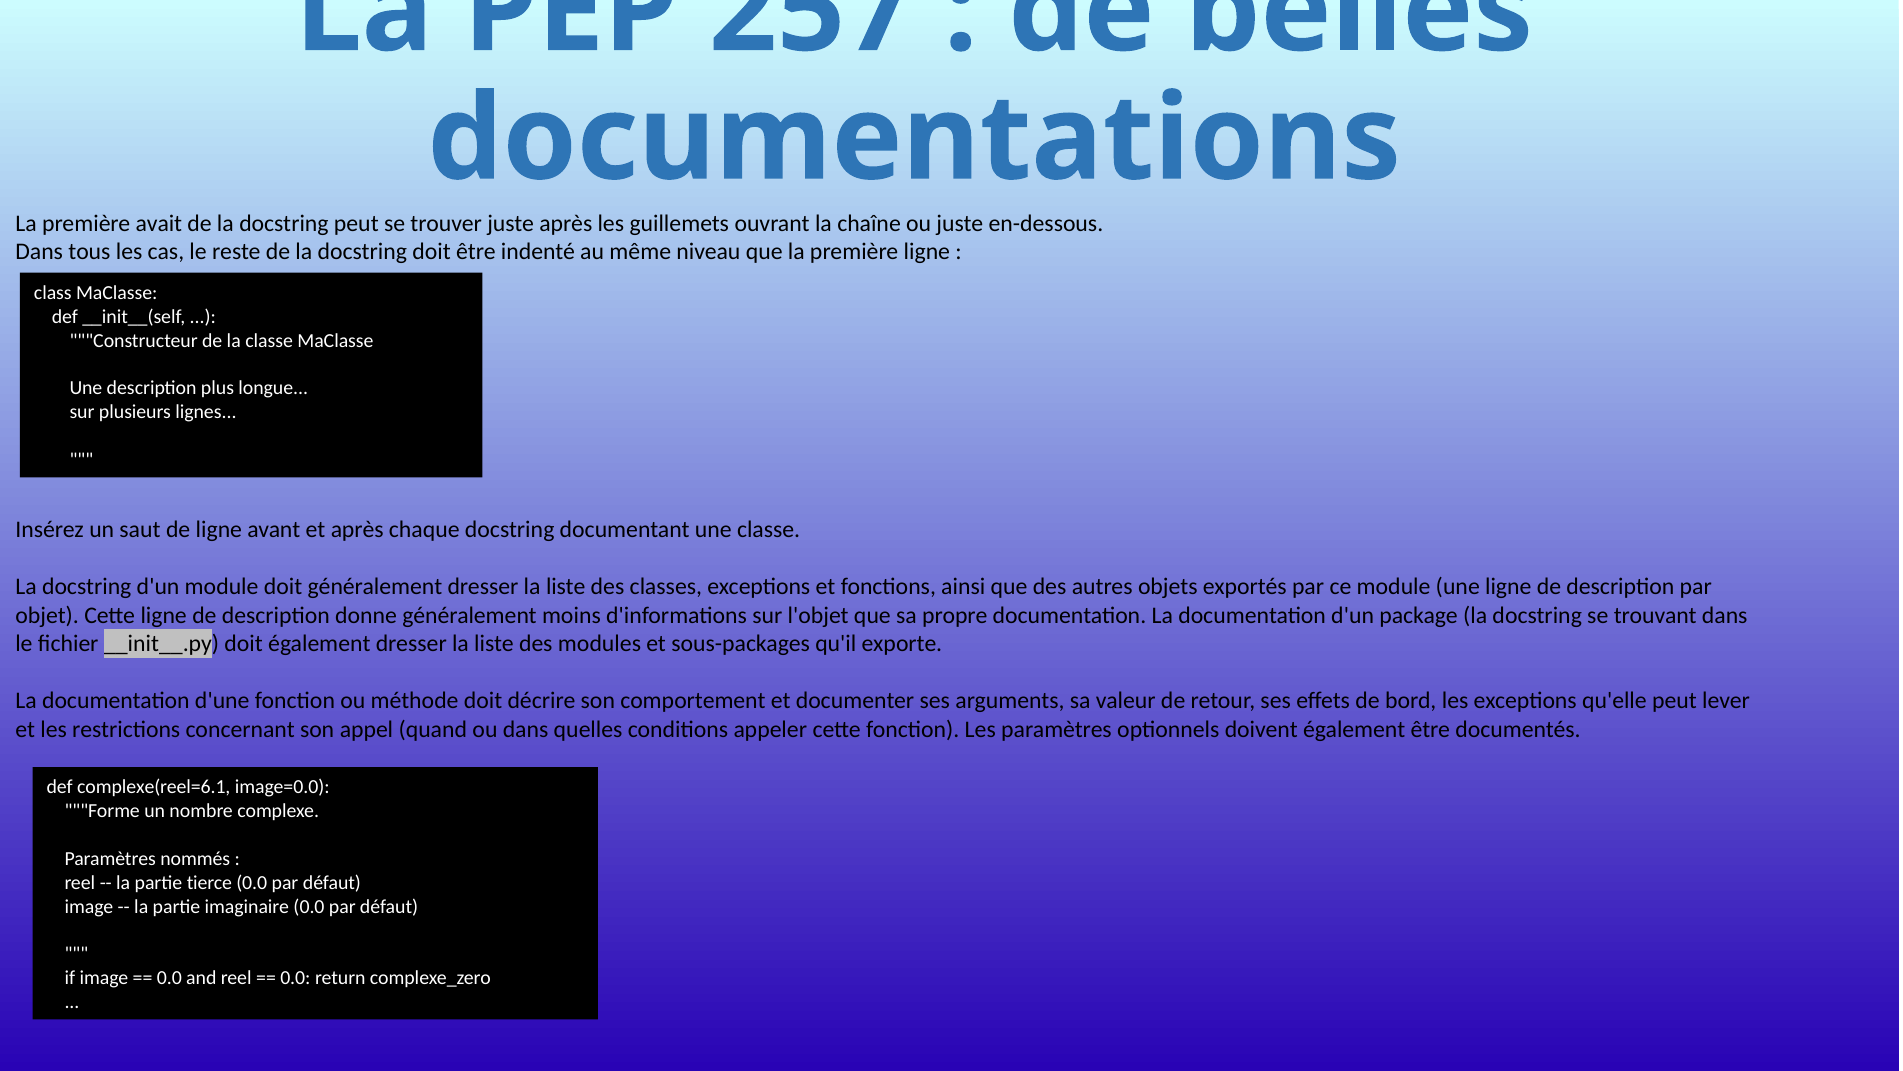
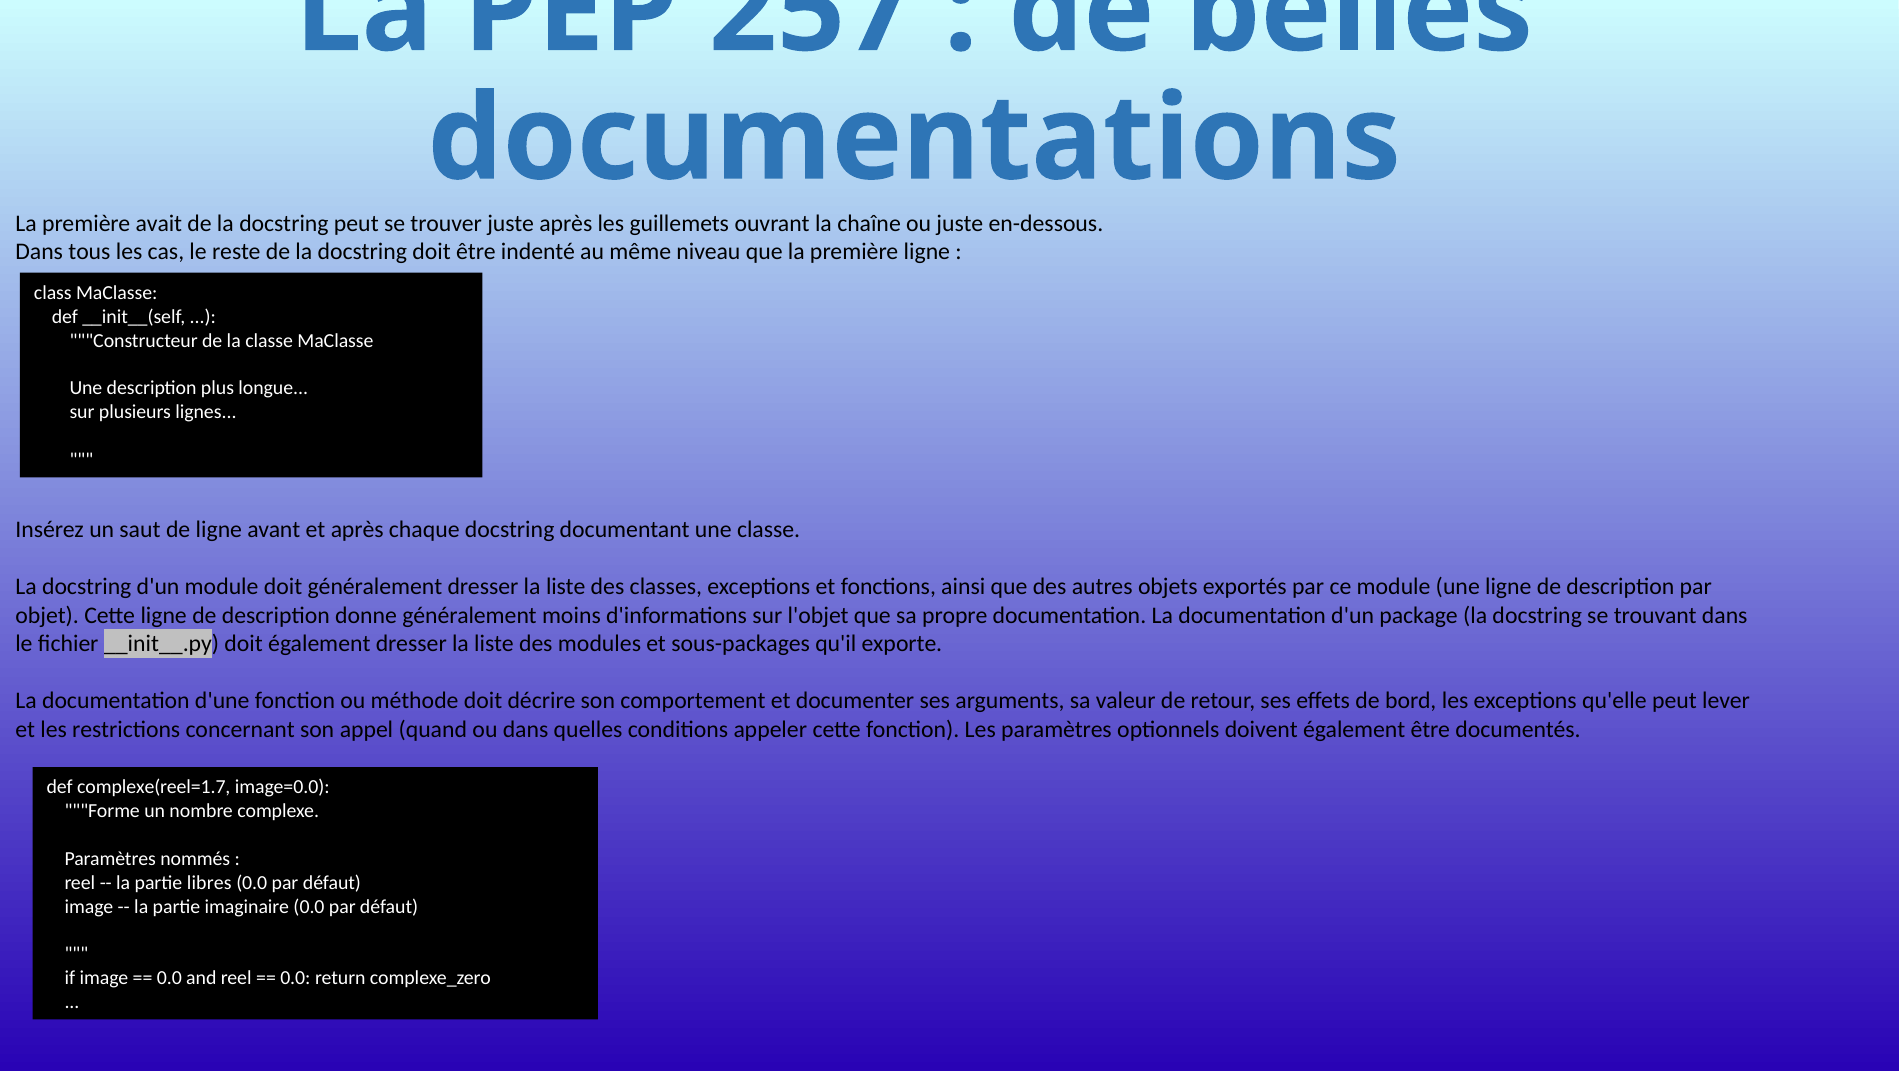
complexe(reel=6.1: complexe(reel=6.1 -> complexe(reel=1.7
tierce: tierce -> libres
